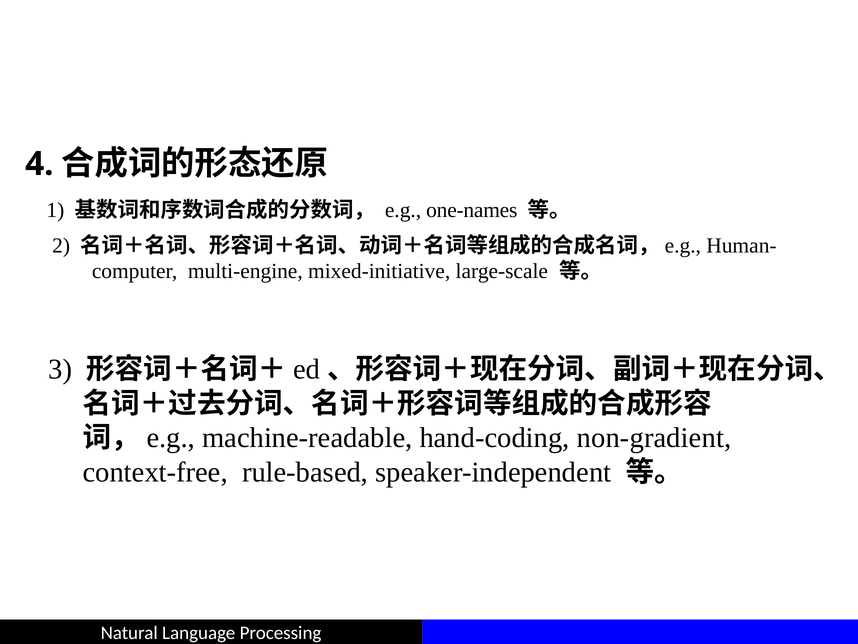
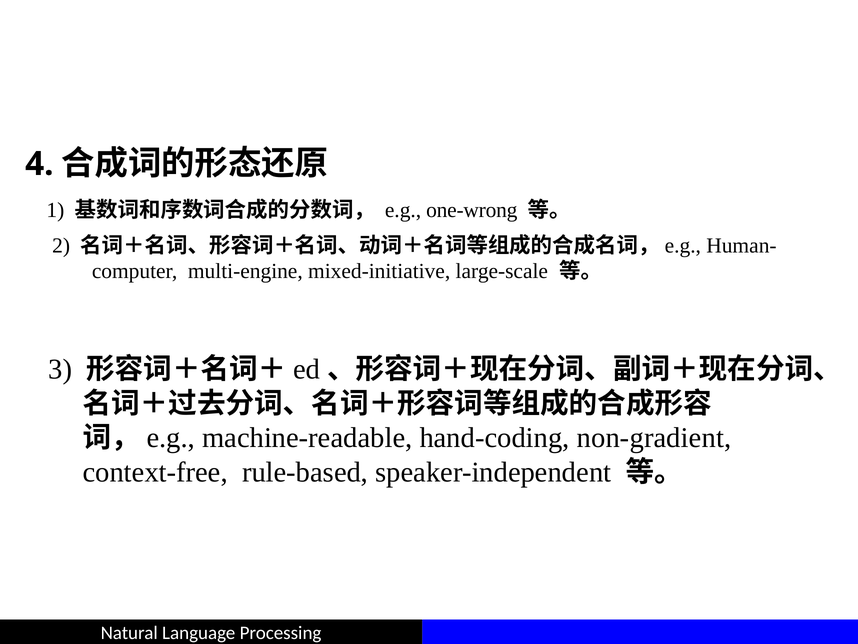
one-names: one-names -> one-wrong
